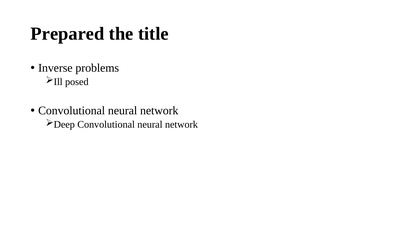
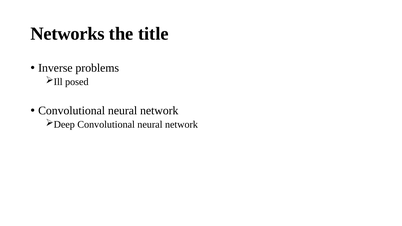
Prepared: Prepared -> Networks
